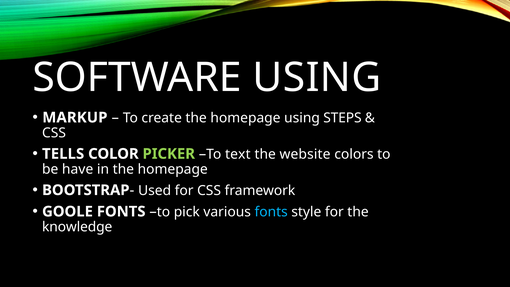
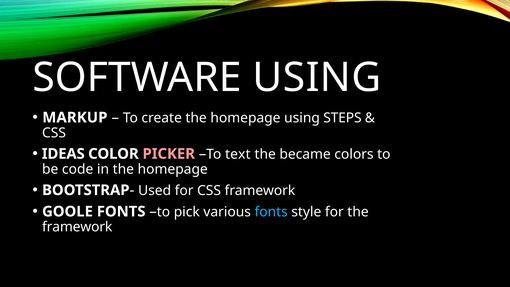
TELLS: TELLS -> IDEAS
PICKER colour: light green -> pink
website: website -> became
have: have -> code
knowledge at (77, 227): knowledge -> framework
